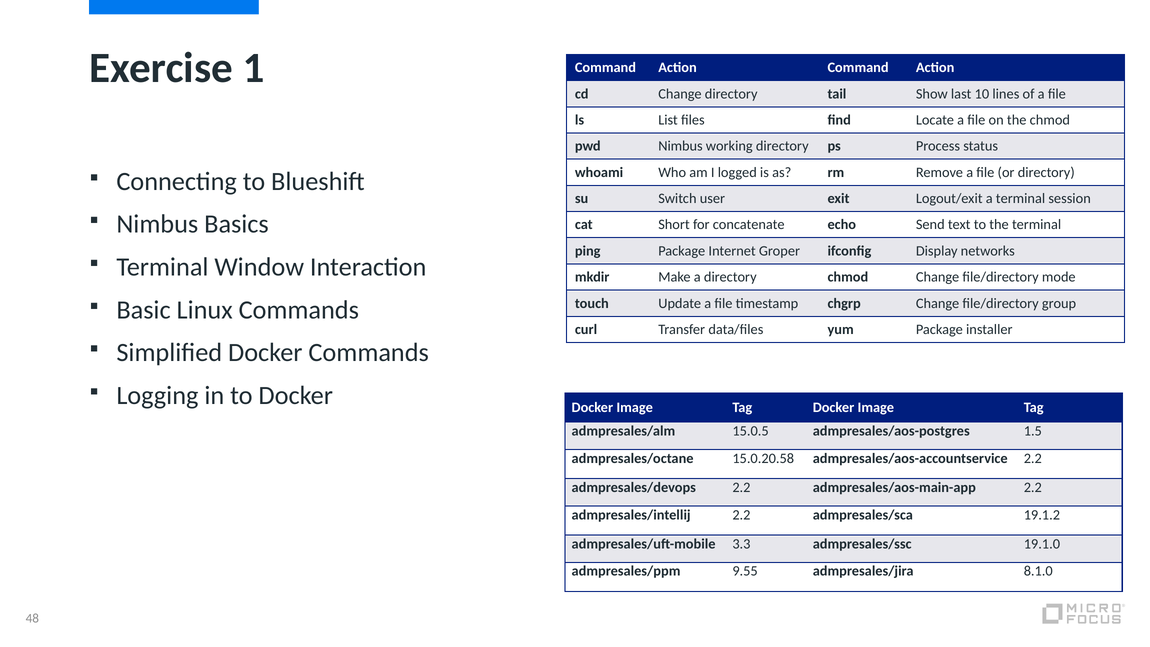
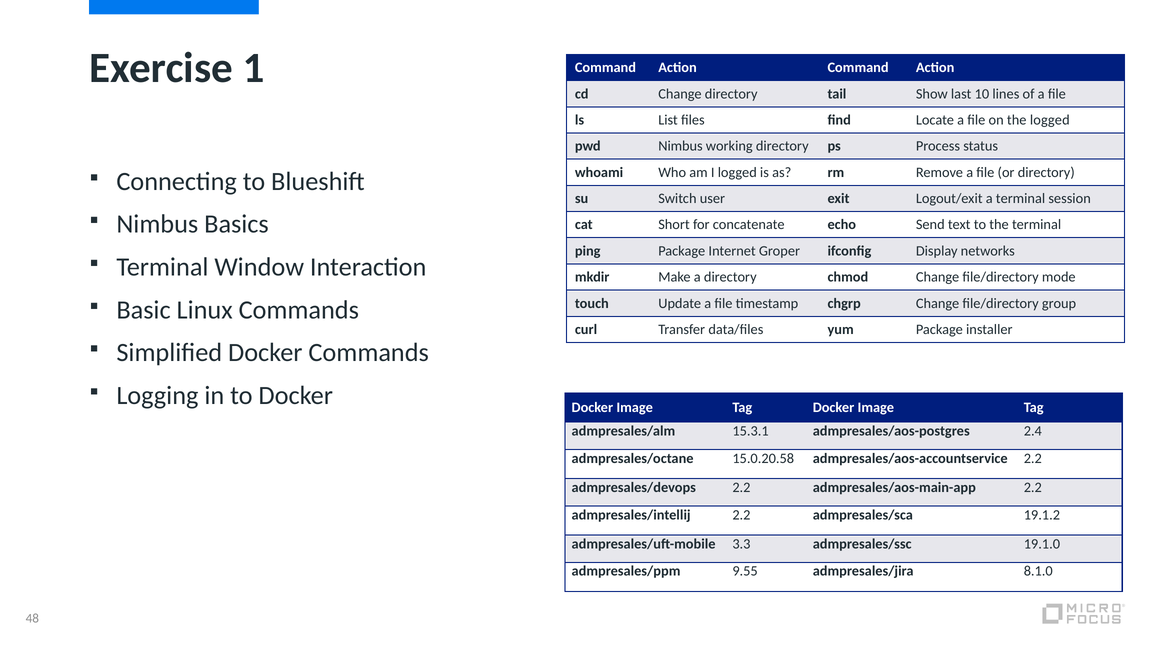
the chmod: chmod -> logged
15.0.5: 15.0.5 -> 15.3.1
1.5: 1.5 -> 2.4
